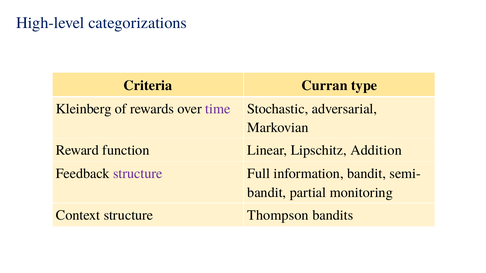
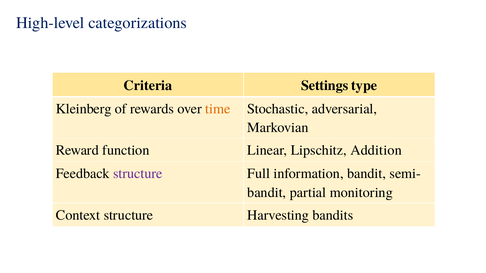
Curran: Curran -> Settings
time colour: purple -> orange
Thompson: Thompson -> Harvesting
